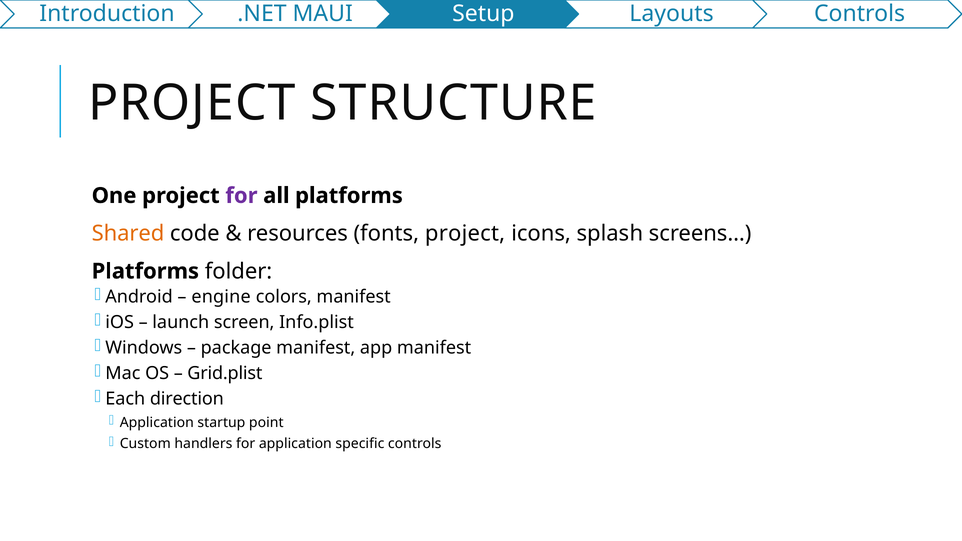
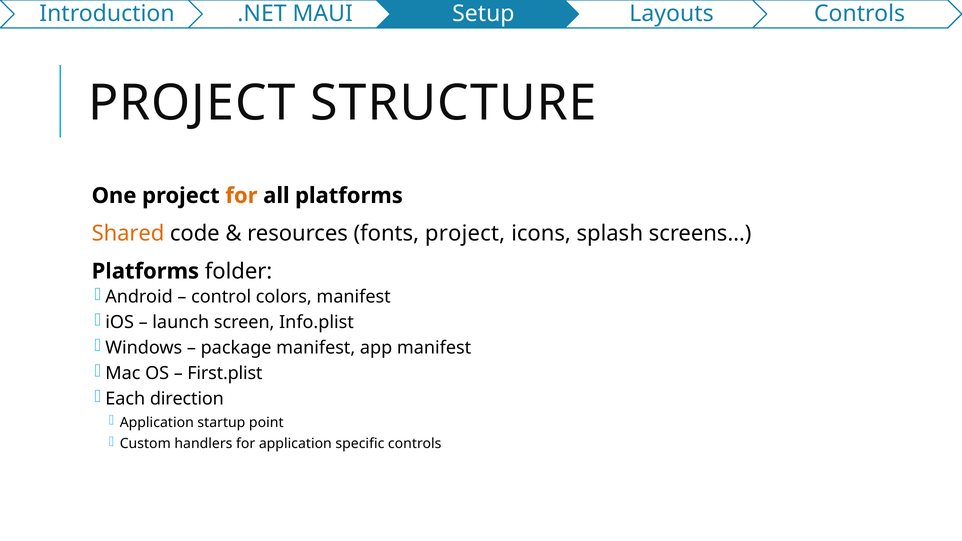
for at (241, 196) colour: purple -> orange
engine: engine -> control
Grid.plist: Grid.plist -> First.plist
